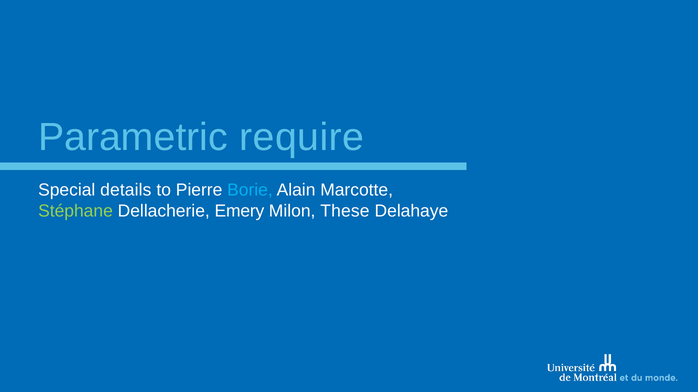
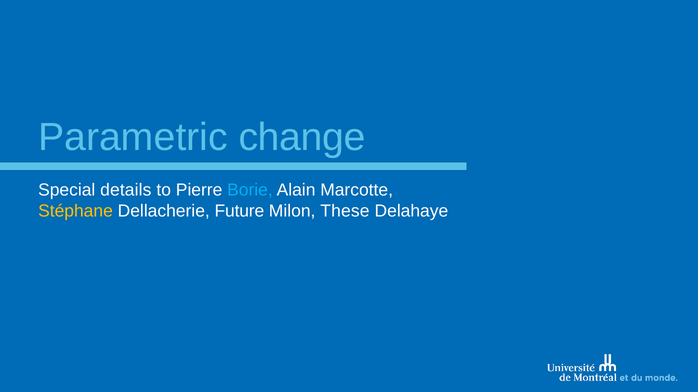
require: require -> change
Stéphane colour: light green -> yellow
Emery: Emery -> Future
